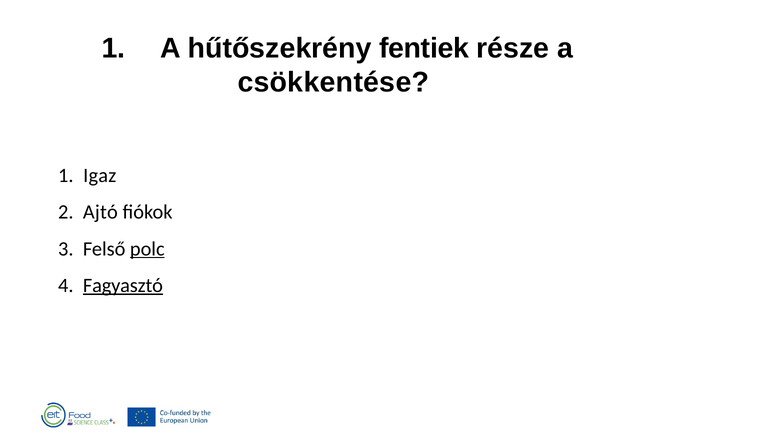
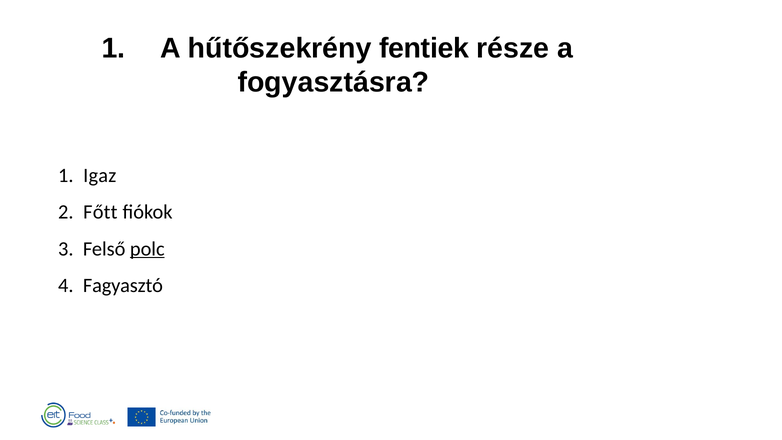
csökkentése: csökkentése -> fogyasztásra
Ajtó: Ajtó -> Főtt
Fagyasztó underline: present -> none
